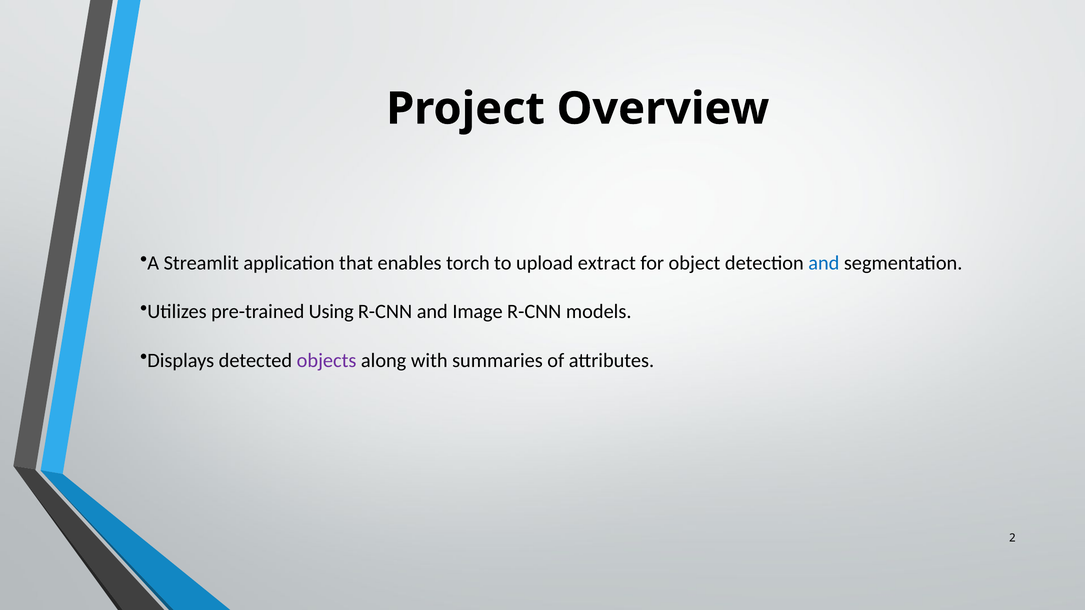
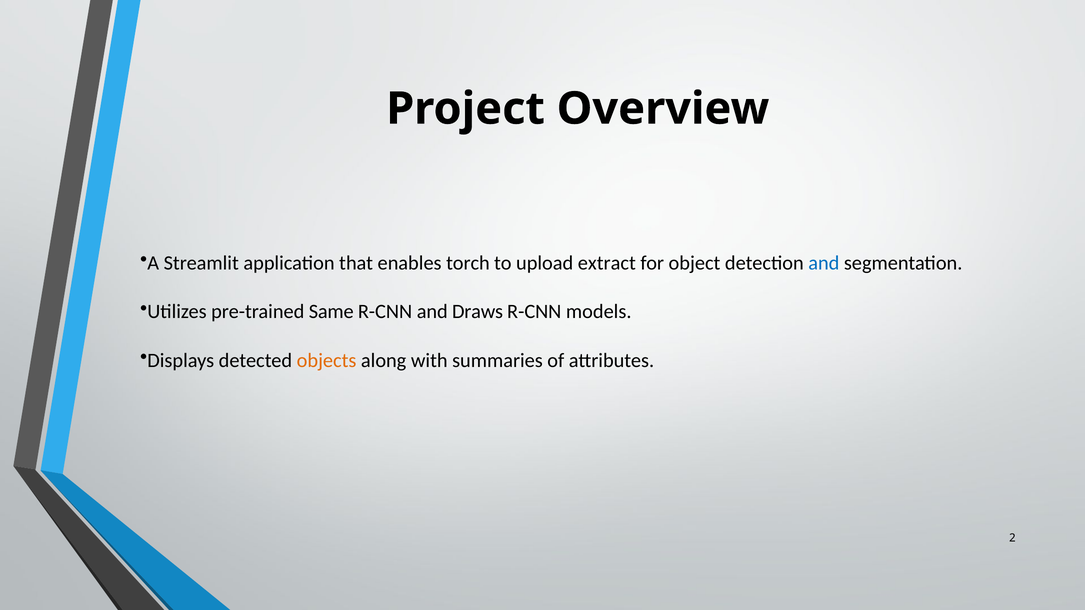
Using: Using -> Same
Image: Image -> Draws
objects colour: purple -> orange
